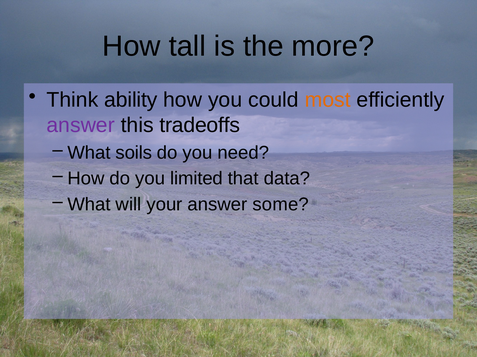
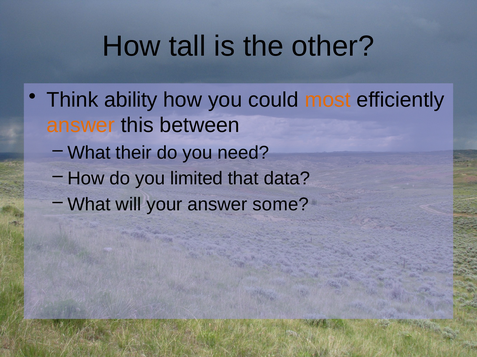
more: more -> other
answer at (81, 126) colour: purple -> orange
tradeoffs: tradeoffs -> between
soils: soils -> their
